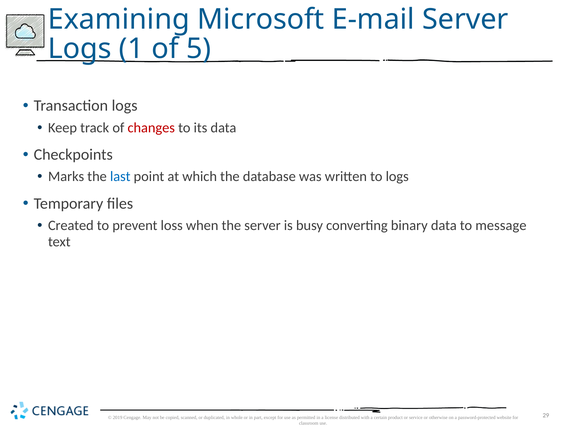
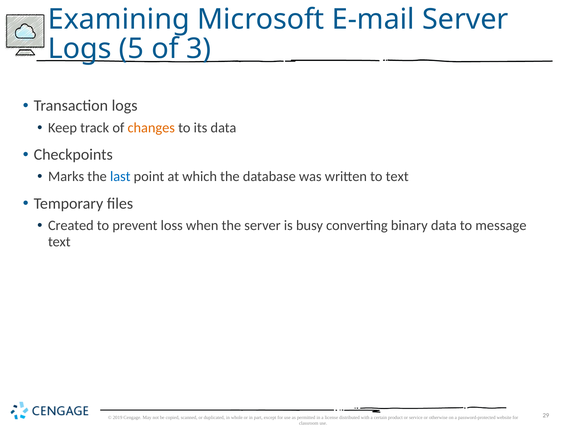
1: 1 -> 5
5: 5 -> 3
changes colour: red -> orange
to logs: logs -> text
